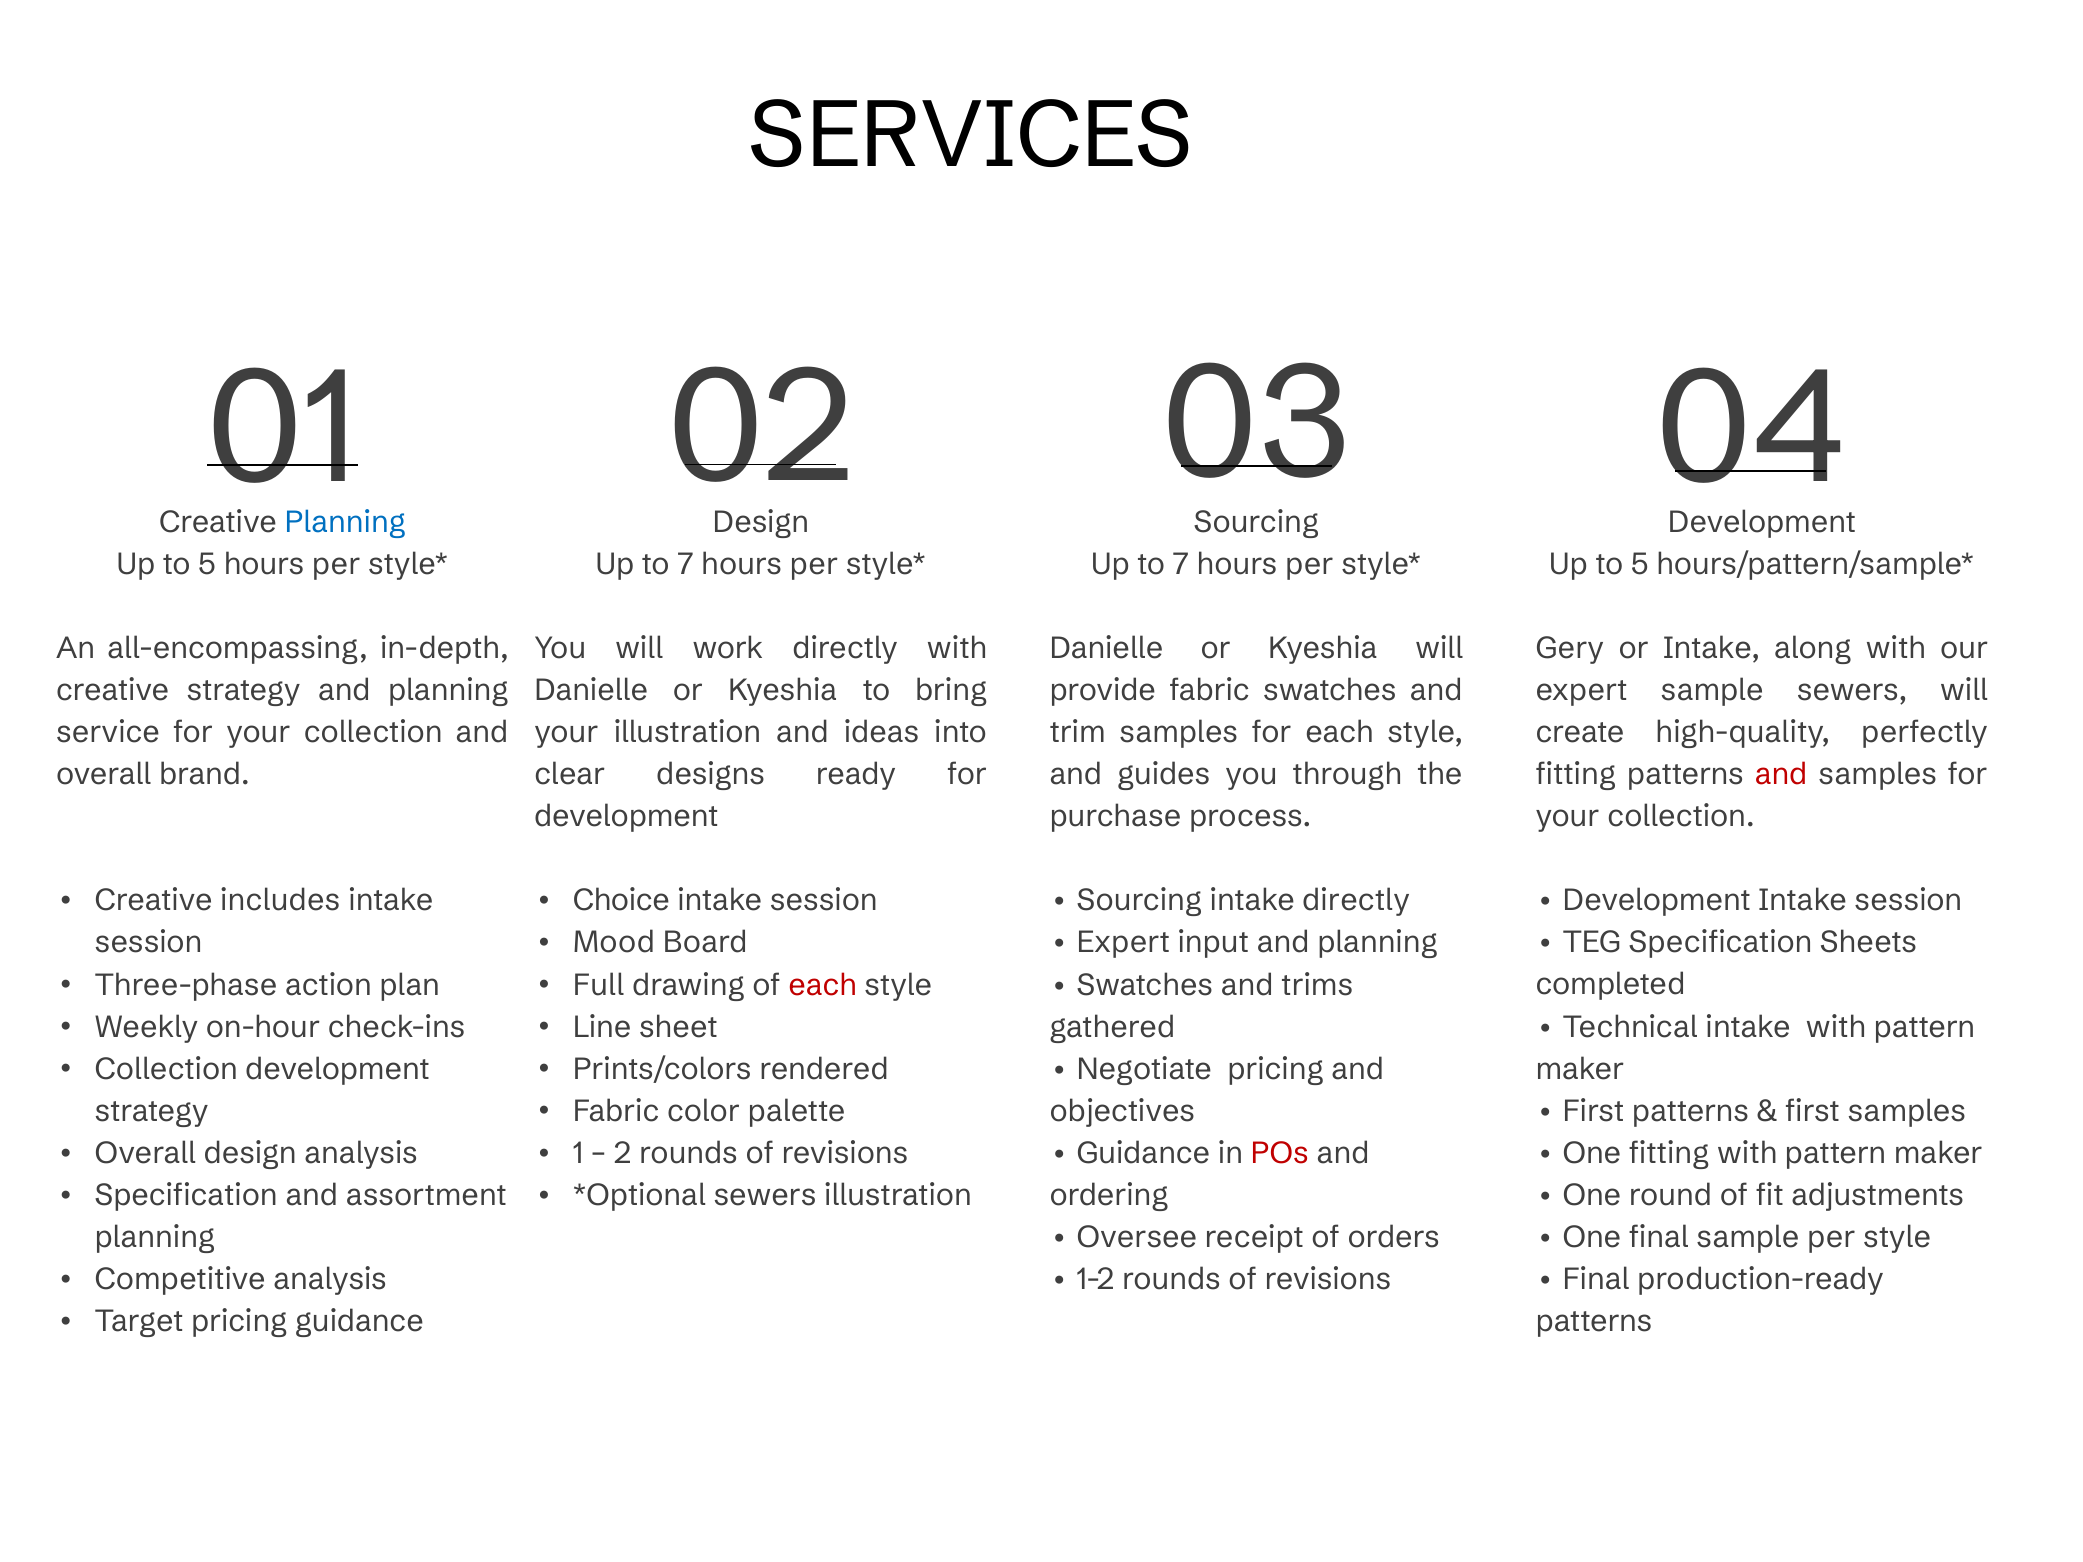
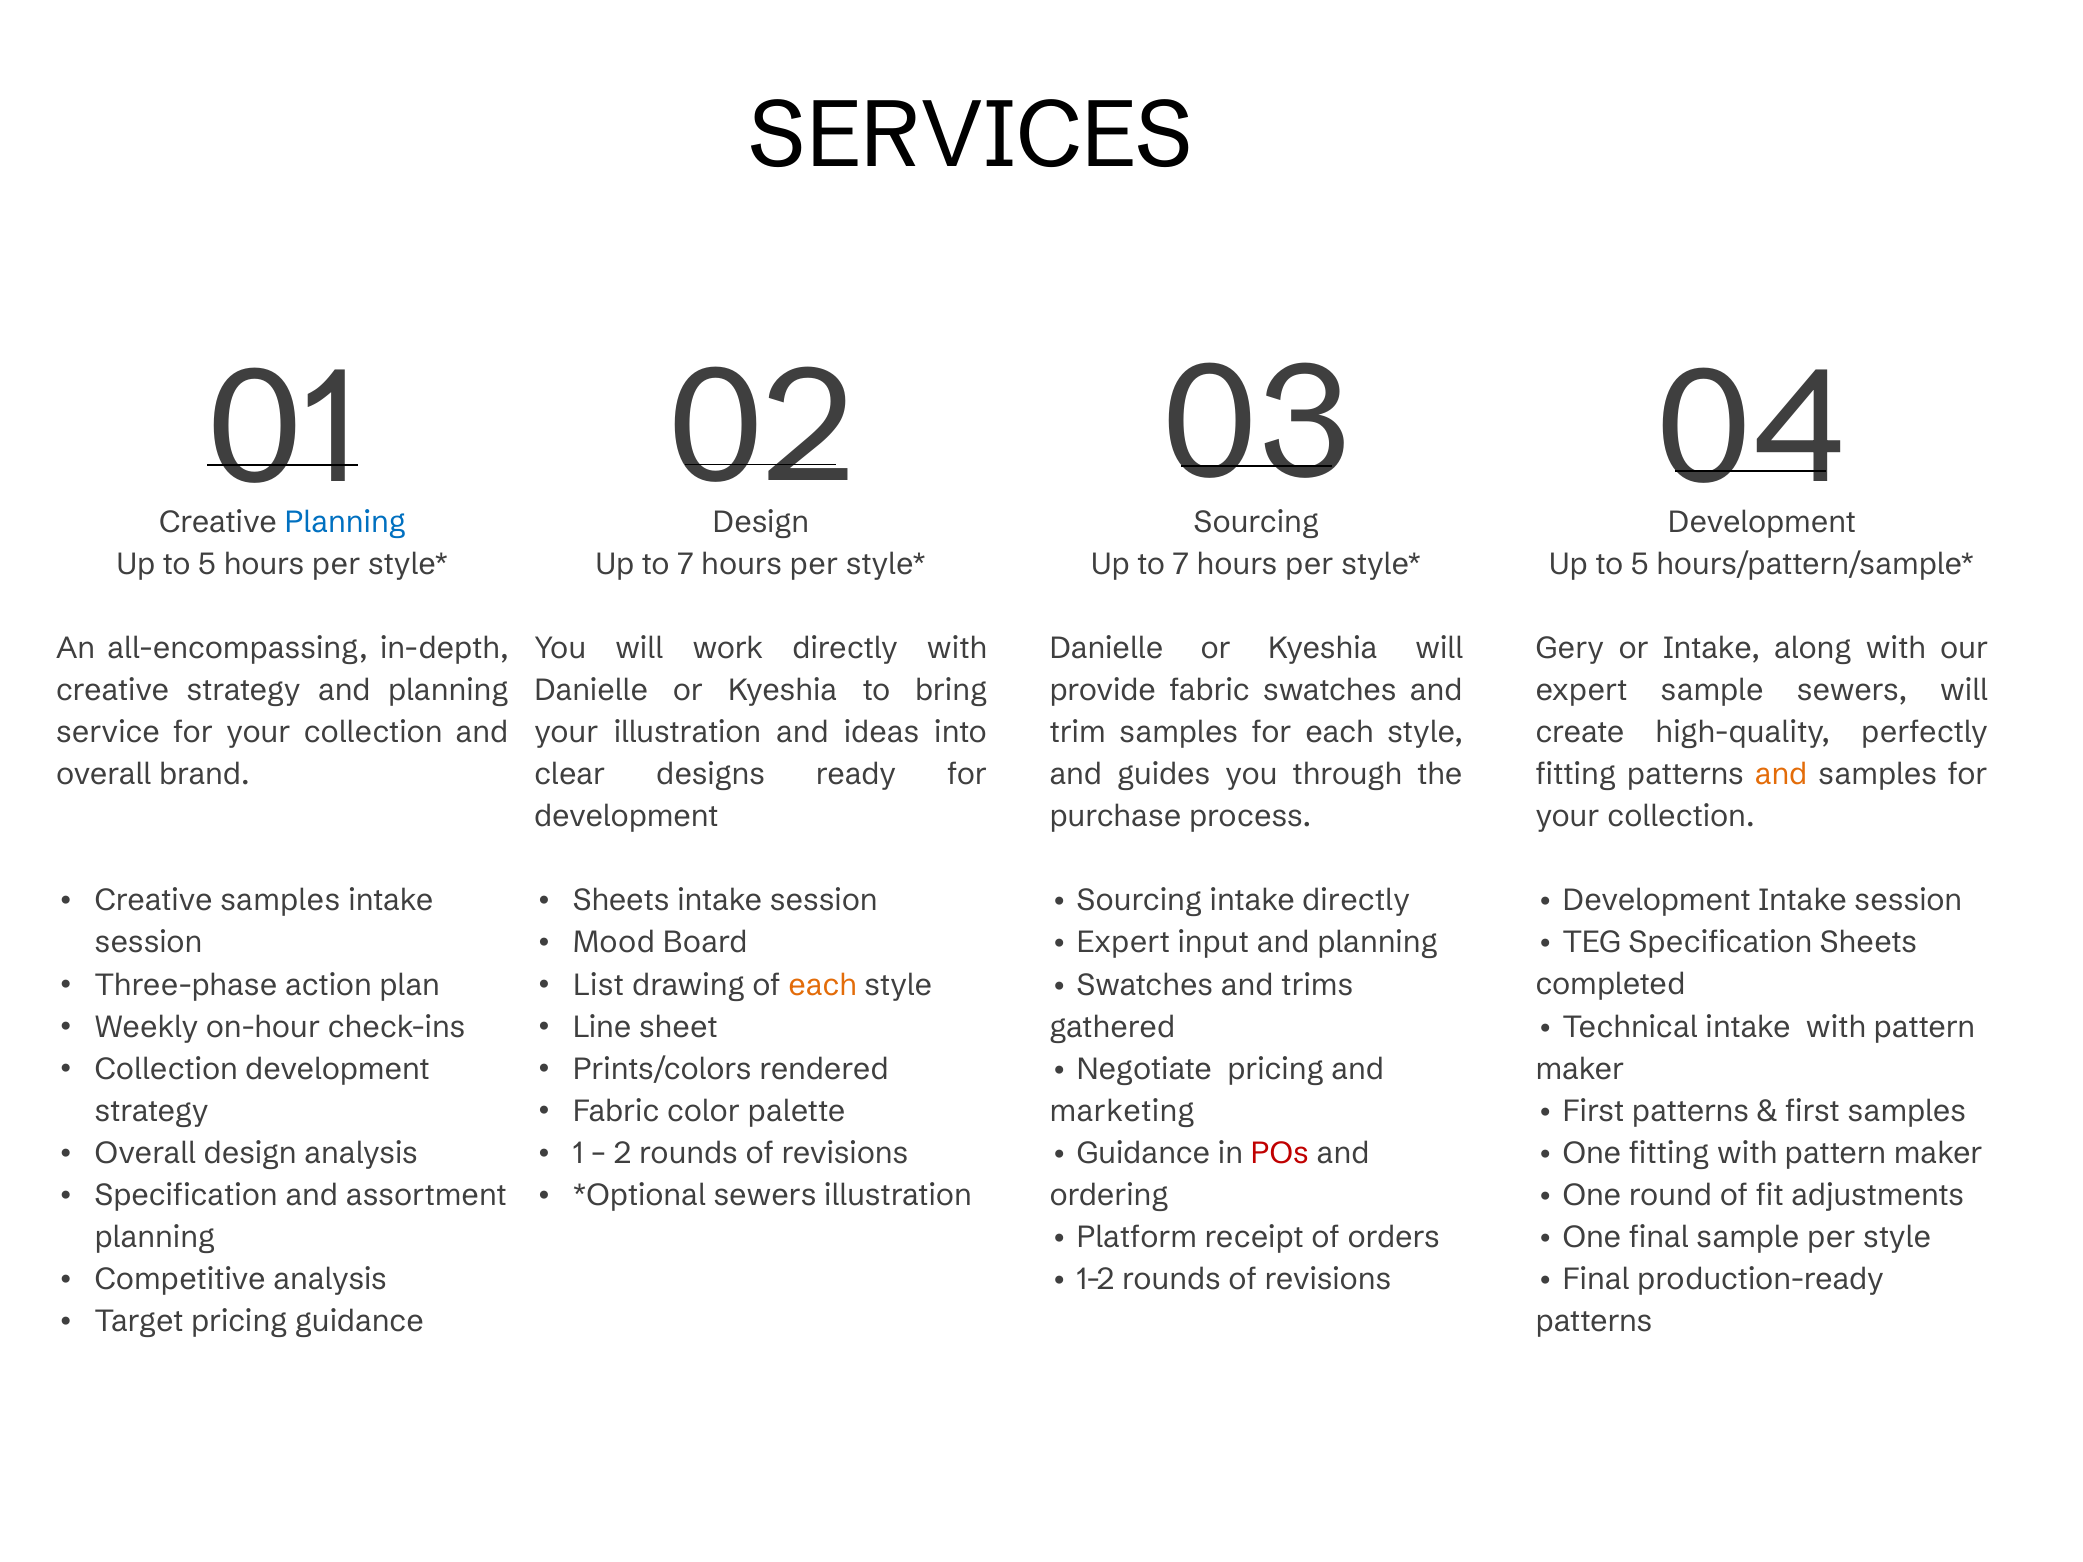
and at (1781, 775) colour: red -> orange
Creative includes: includes -> samples
Choice at (621, 901): Choice -> Sheets
Full: Full -> List
each at (823, 985) colour: red -> orange
objectives: objectives -> marketing
Oversee: Oversee -> Platform
